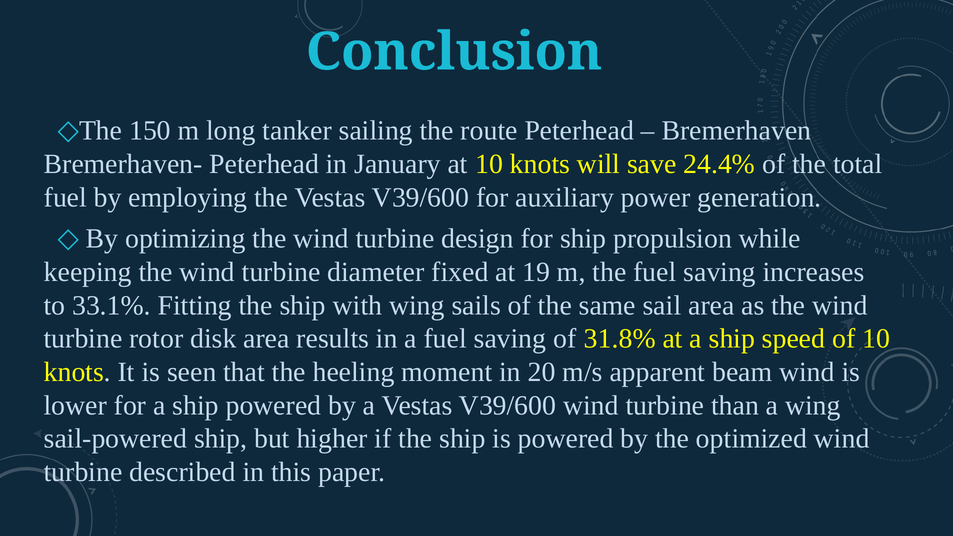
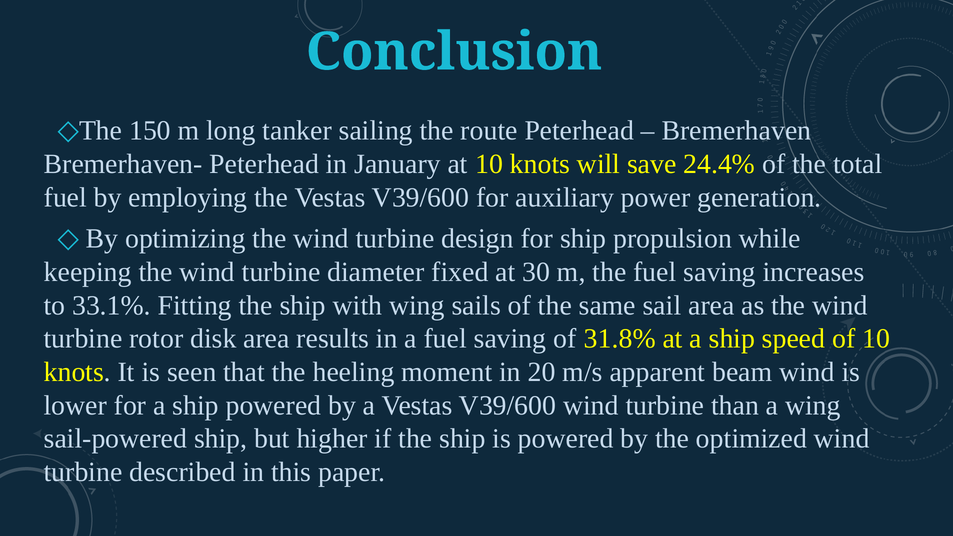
19: 19 -> 30
